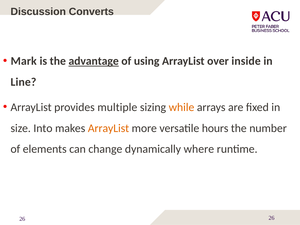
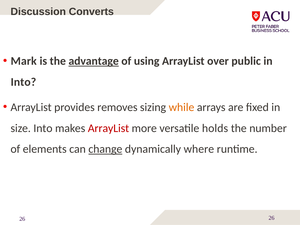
inside: inside -> public
Line at (23, 82): Line -> Into
multiple: multiple -> removes
ArrayList at (108, 128) colour: orange -> red
hours: hours -> holds
change underline: none -> present
